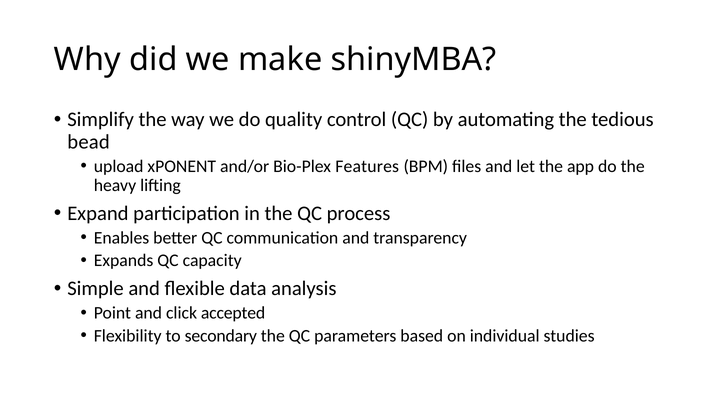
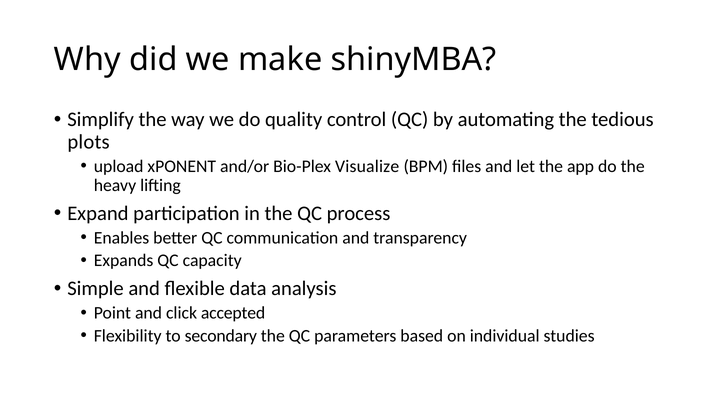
bead: bead -> plots
Features: Features -> Visualize
